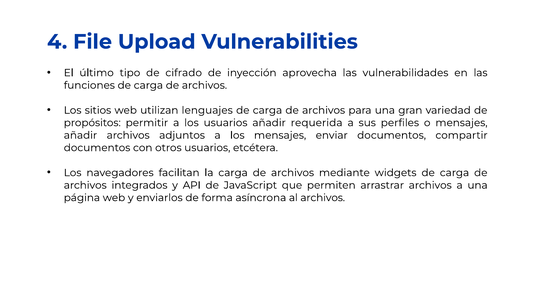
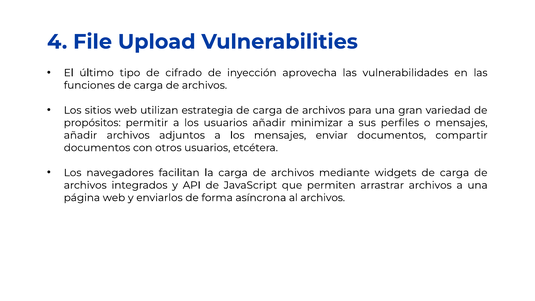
lenguajes: lenguajes -> estrategia
requerida: requerida -> minimizar
